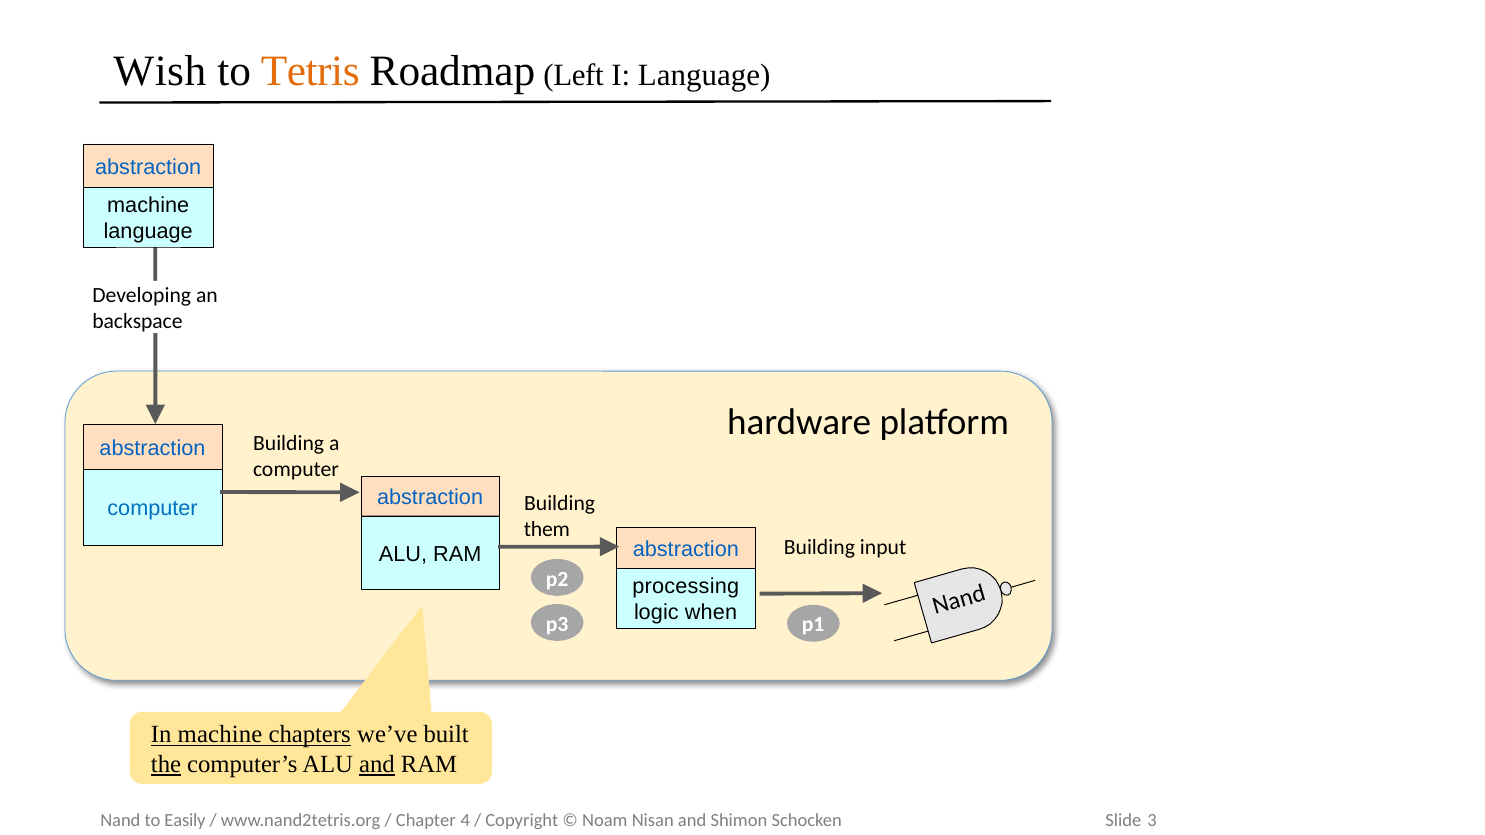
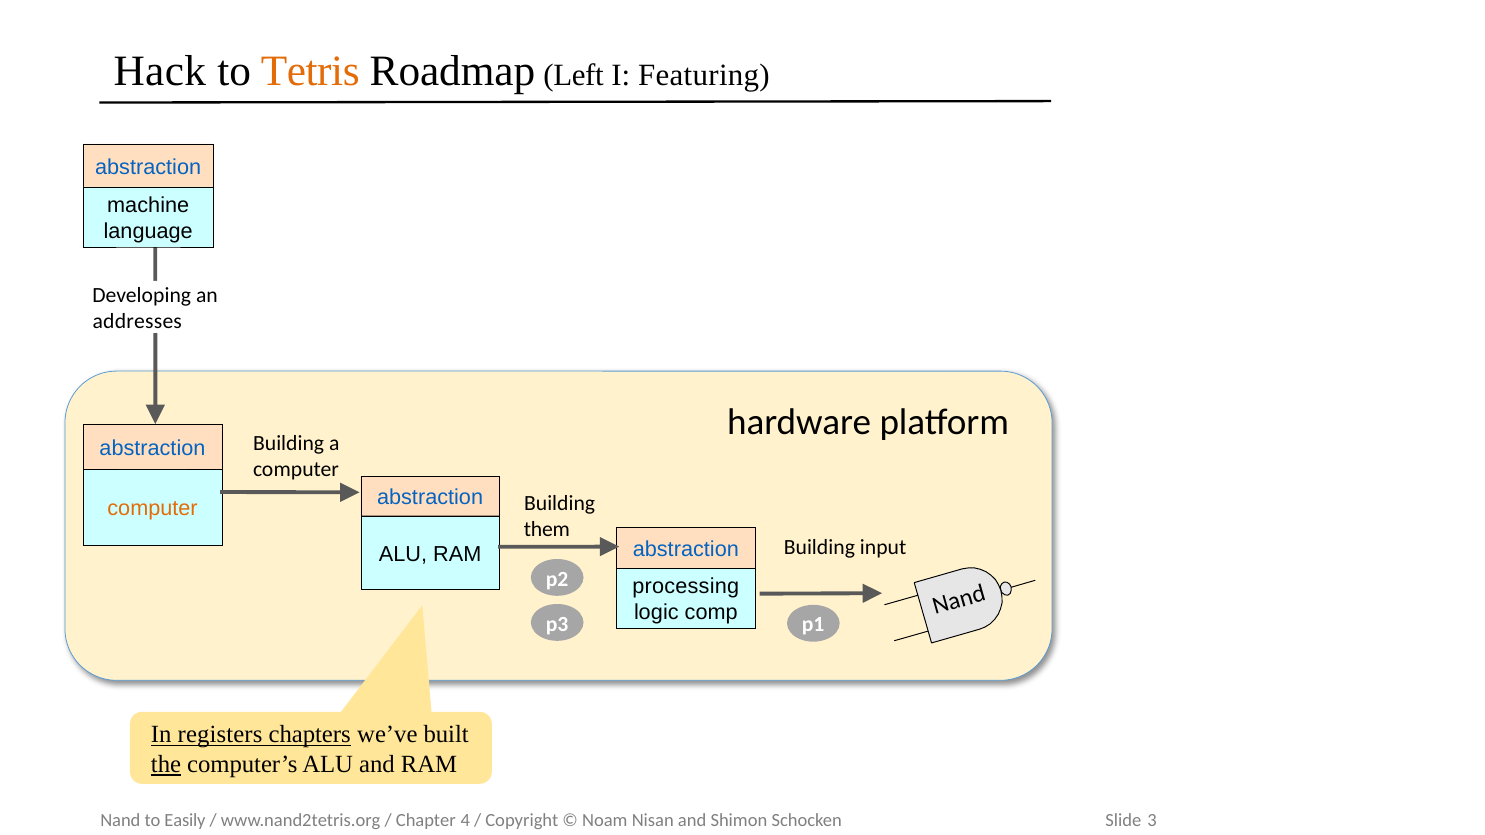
Wish: Wish -> Hack
I Language: Language -> Featuring
backspace: backspace -> addresses
computer at (153, 509) colour: blue -> orange
when: when -> comp
In machine: machine -> registers
and at (377, 765) underline: present -> none
